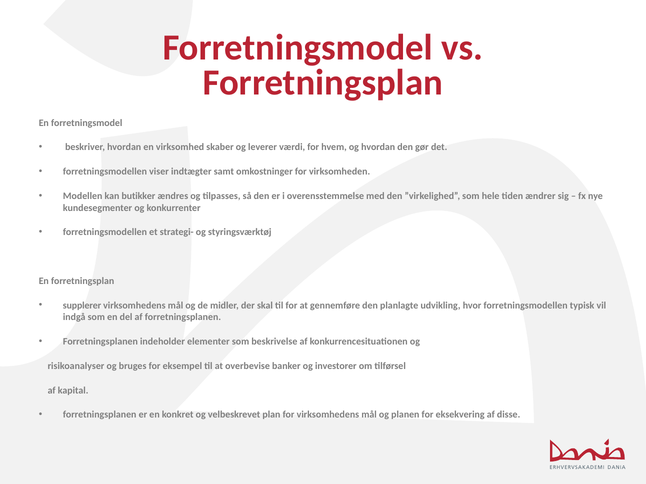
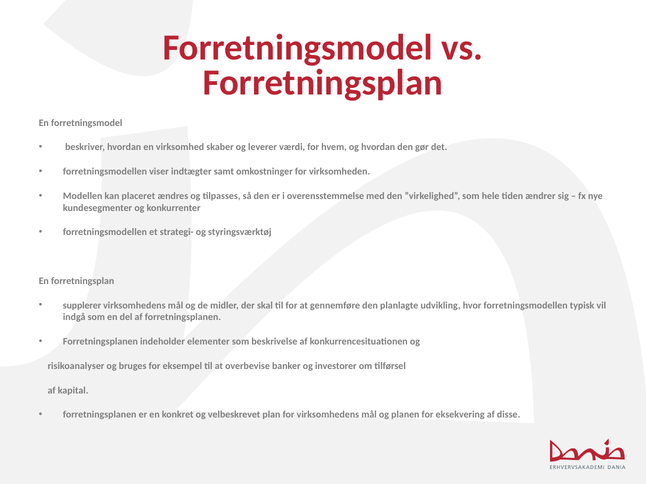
butikker: butikker -> placeret
